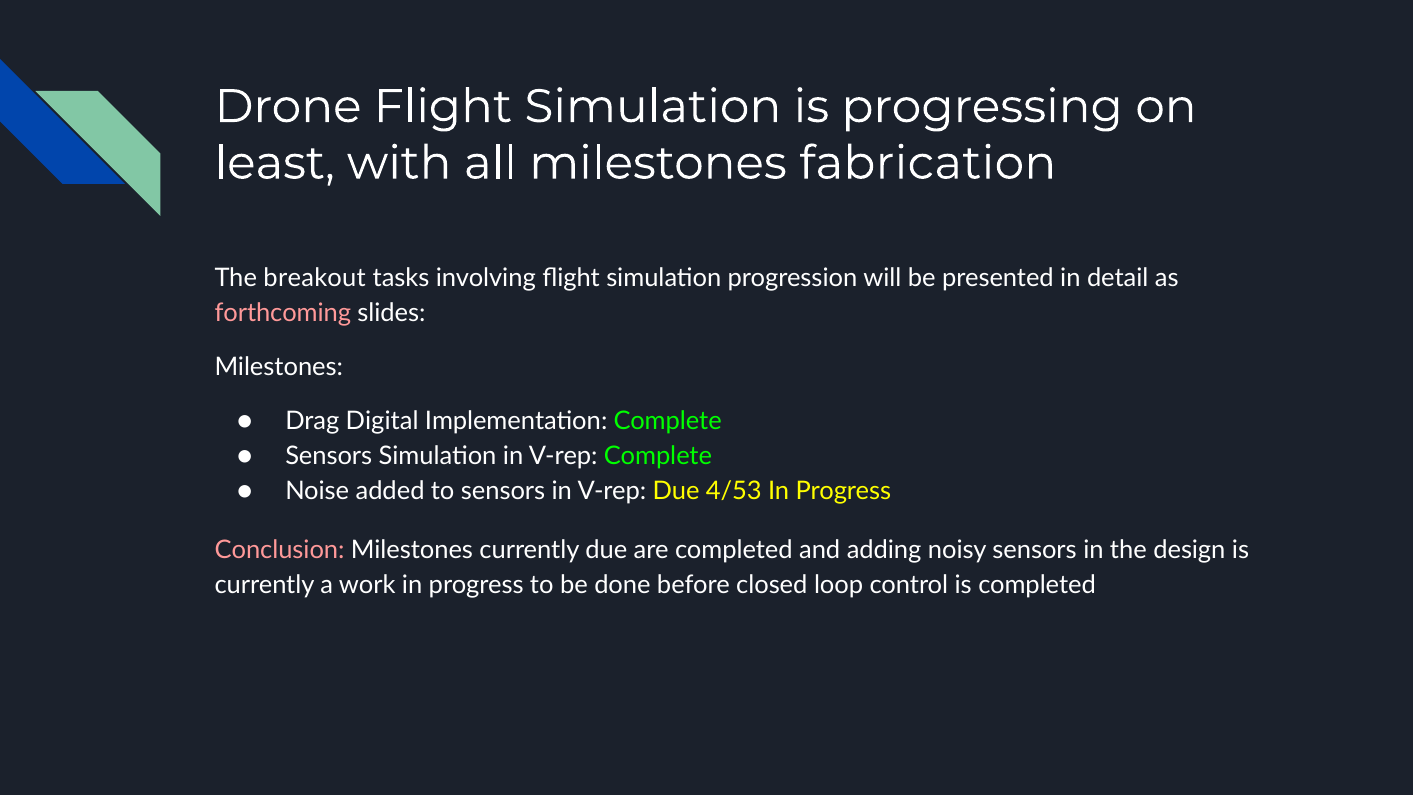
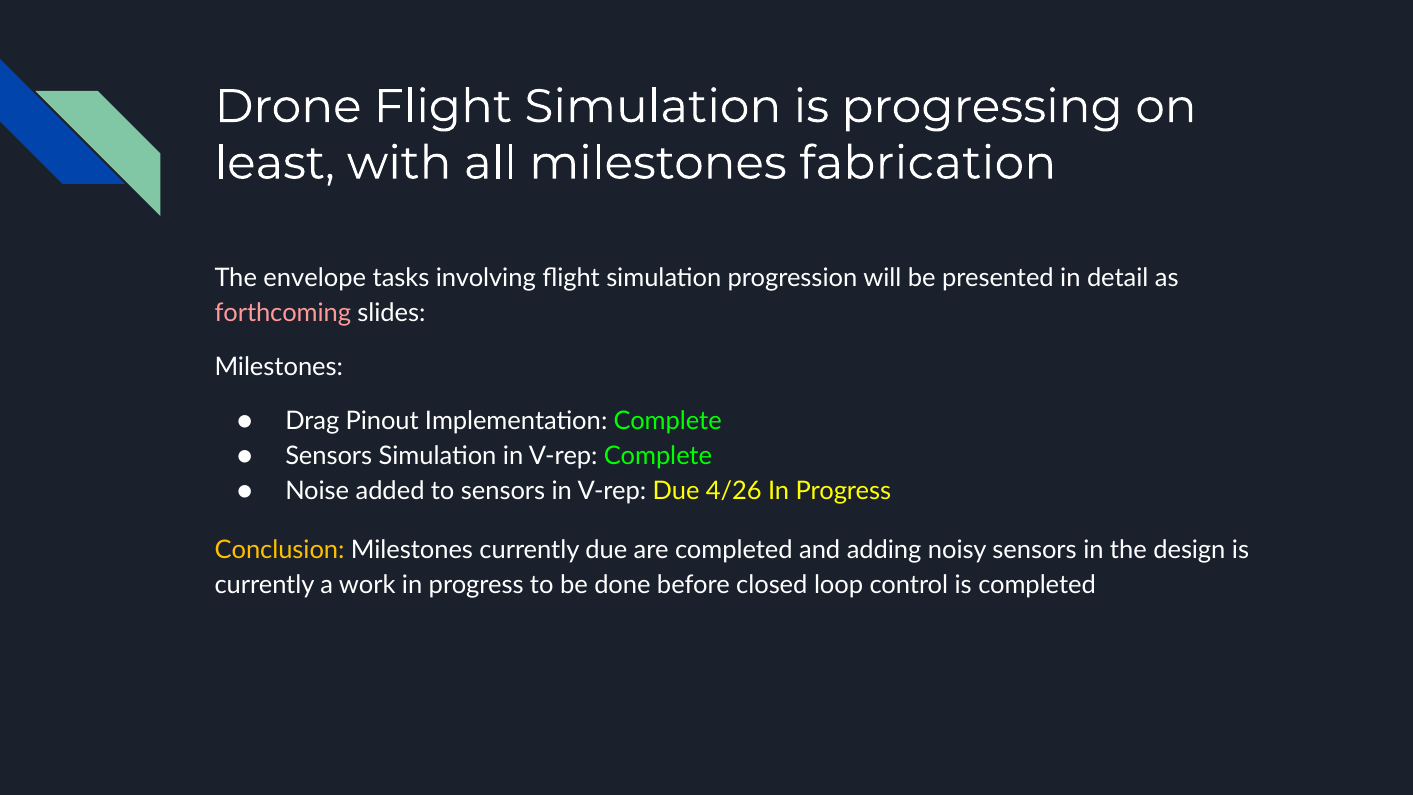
breakout: breakout -> envelope
Digital: Digital -> Pinout
4/53: 4/53 -> 4/26
Conclusion colour: pink -> yellow
